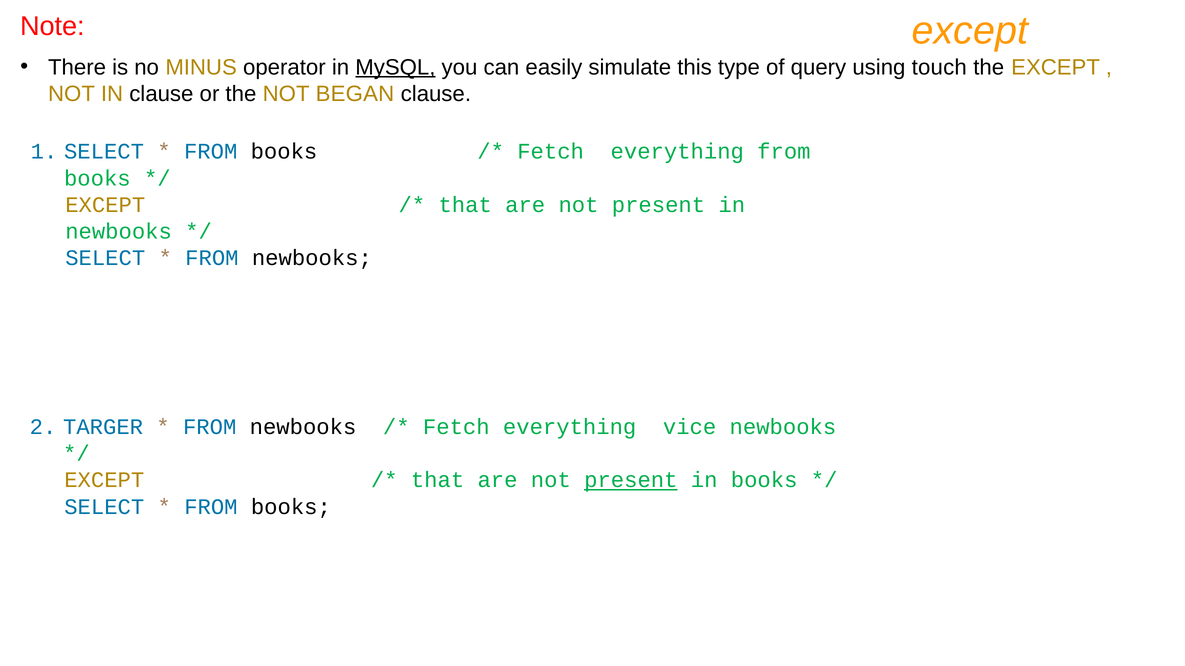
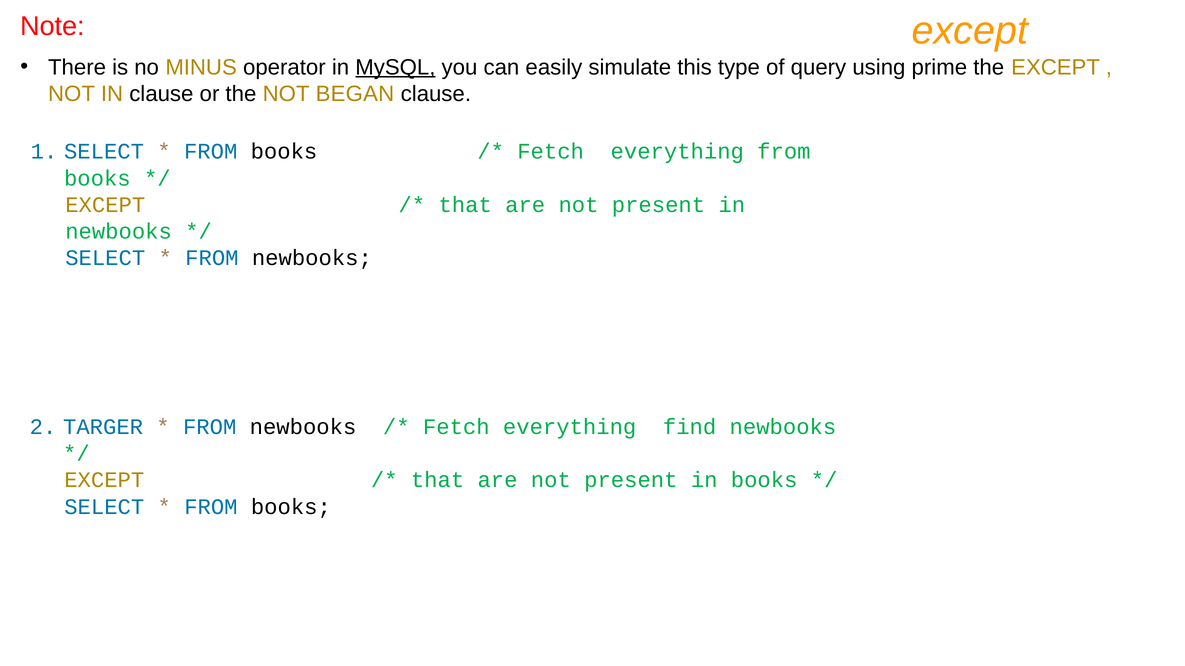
touch: touch -> prime
vice: vice -> find
present at (631, 481) underline: present -> none
